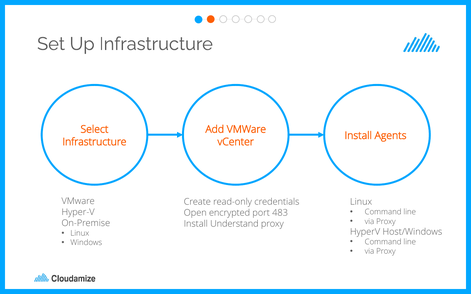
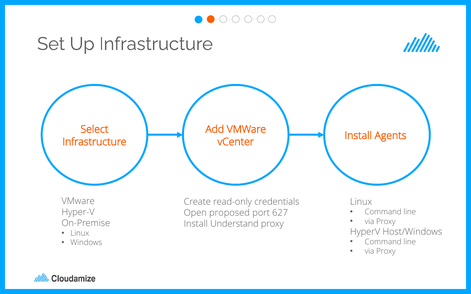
encrypted: encrypted -> proposed
483: 483 -> 627
